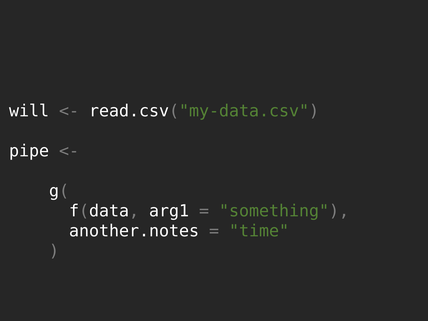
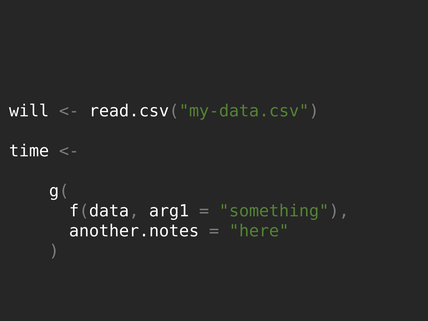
pipe: pipe -> time
time: time -> here
